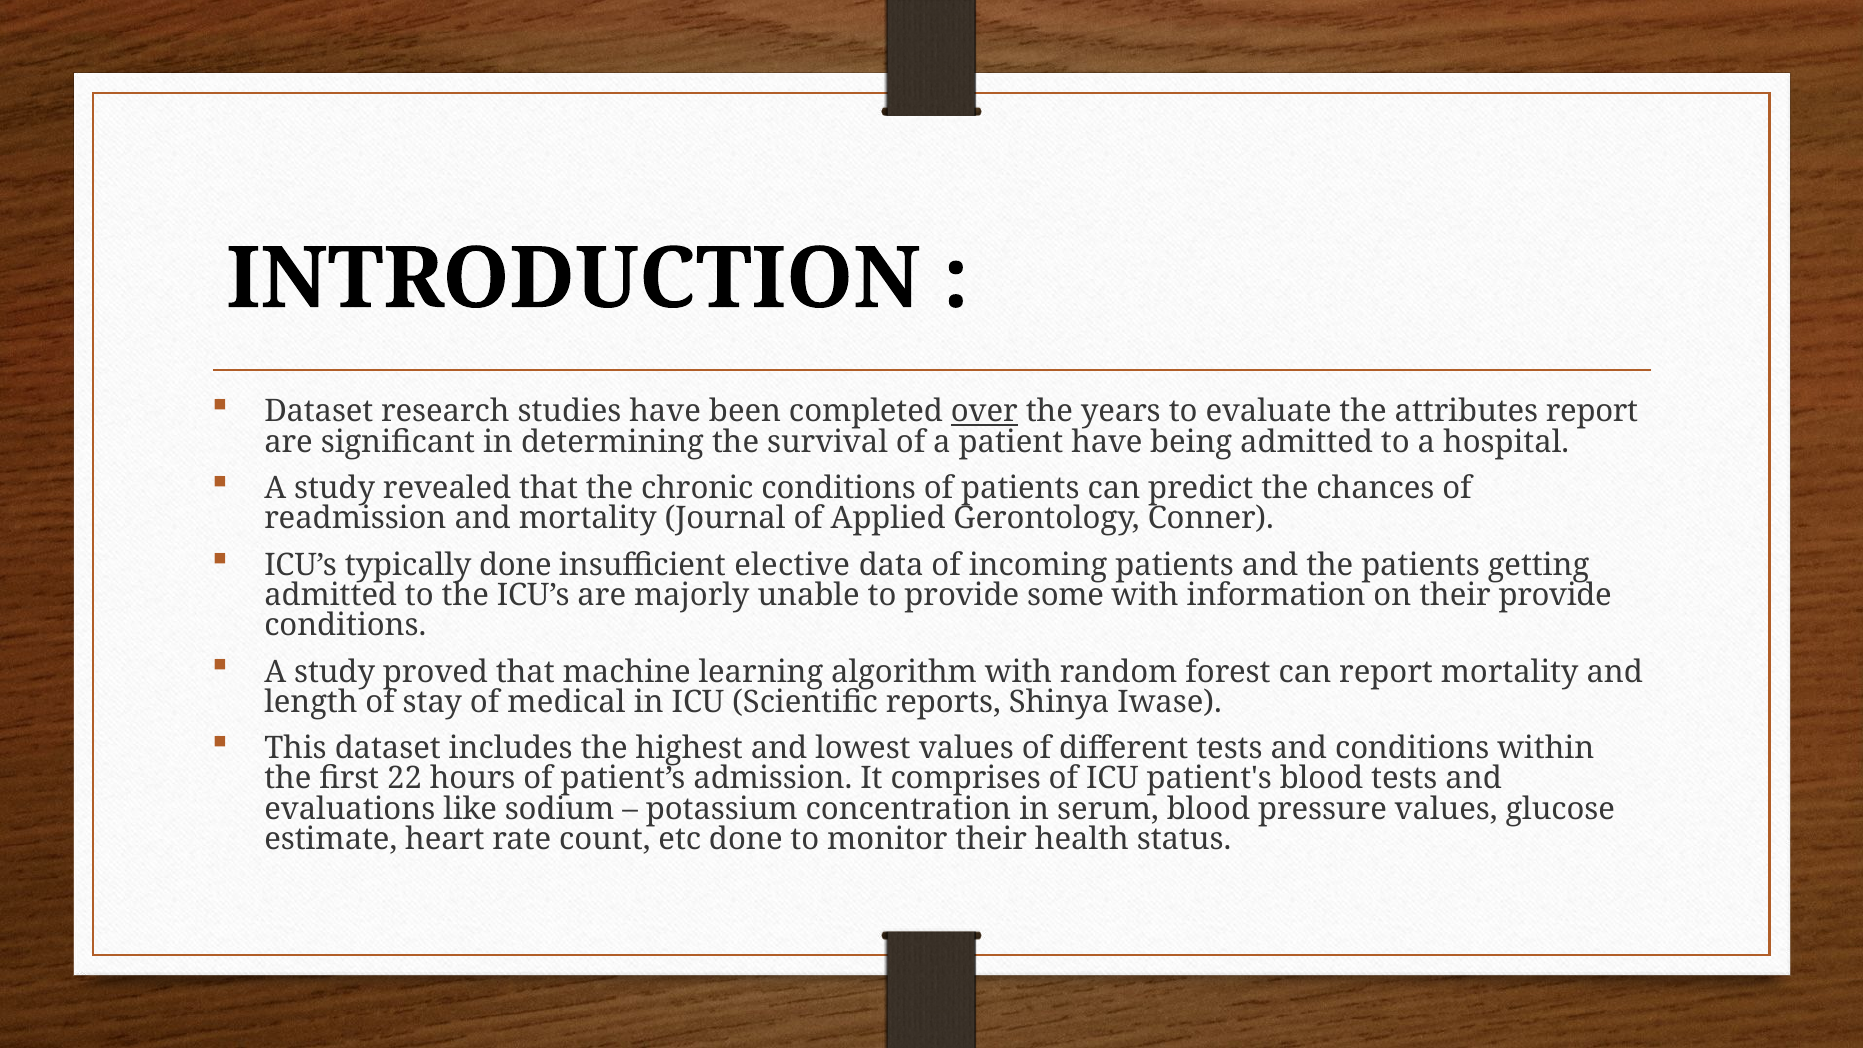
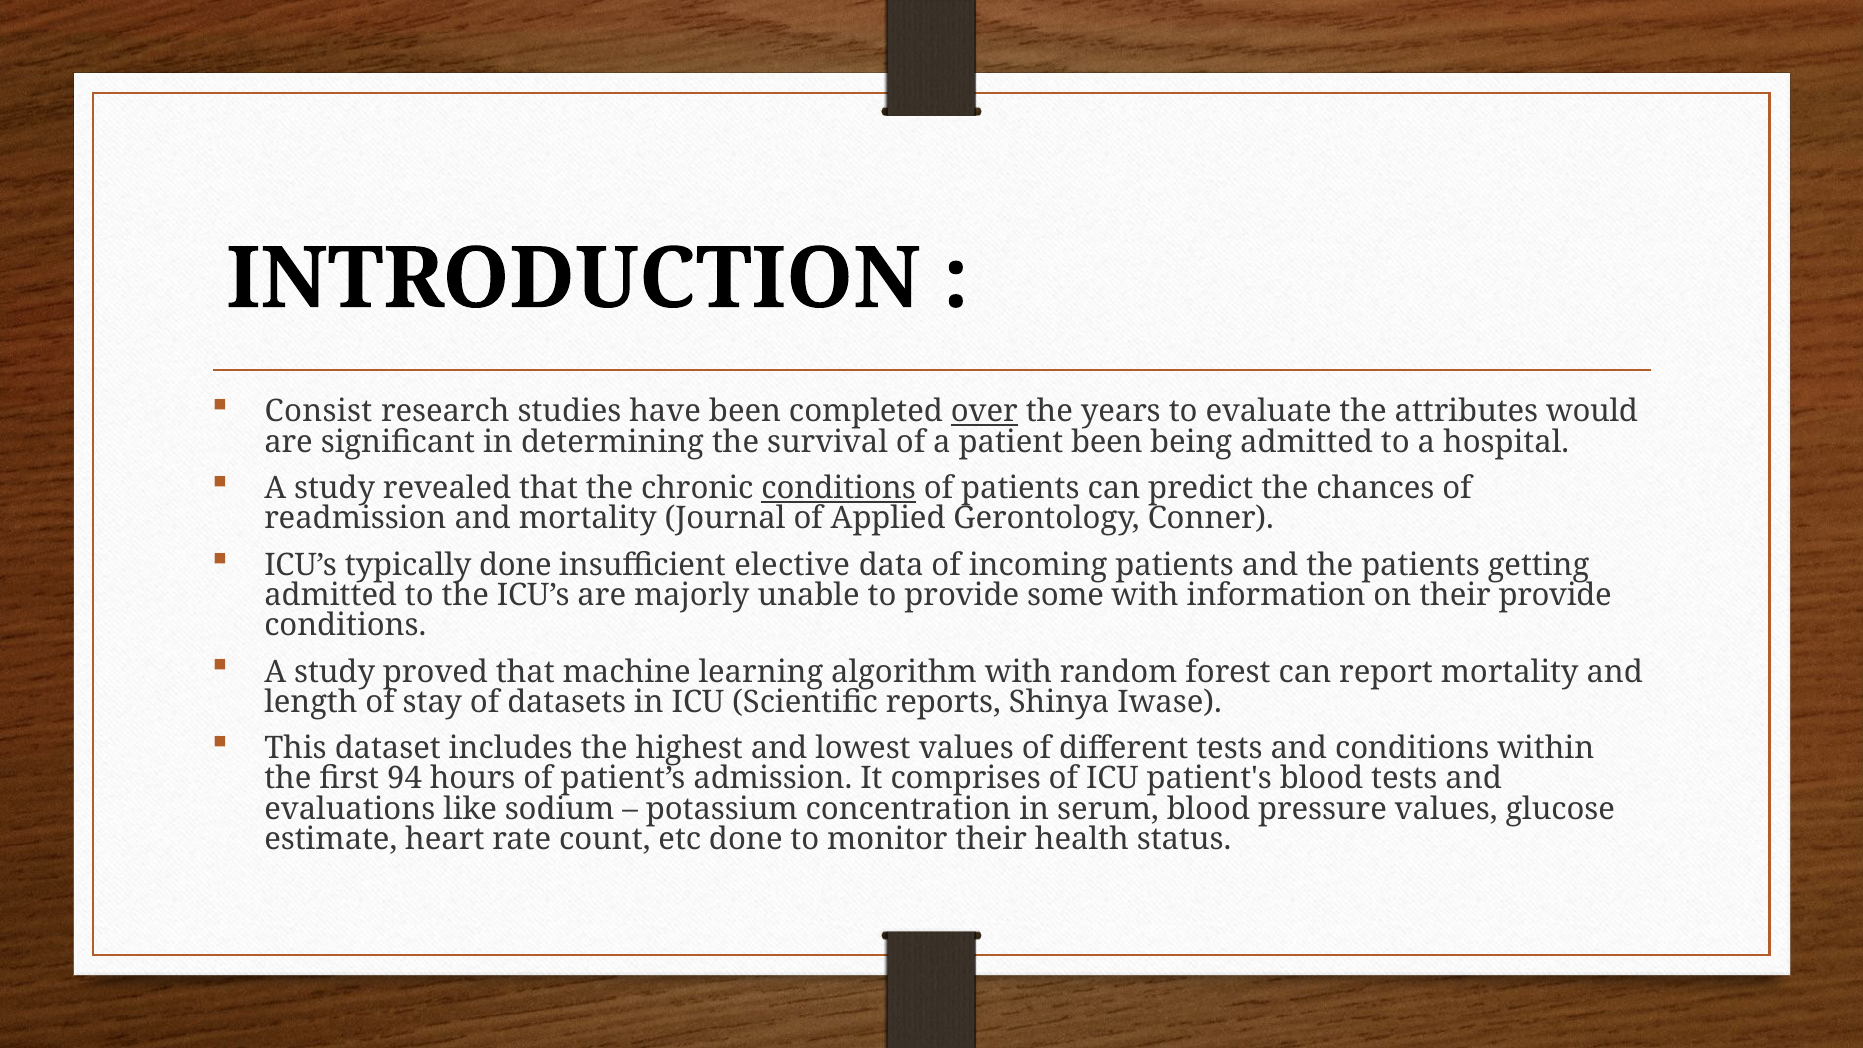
Dataset at (319, 412): Dataset -> Consist
attributes report: report -> would
patient have: have -> been
conditions at (839, 488) underline: none -> present
medical: medical -> datasets
22: 22 -> 94
